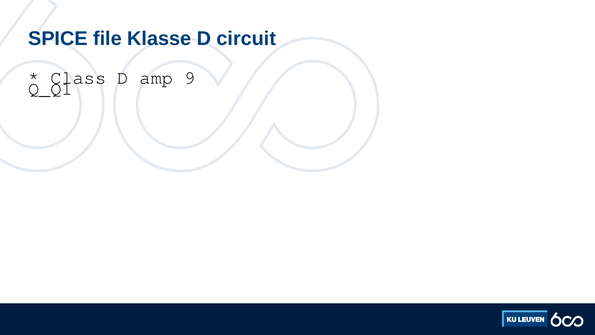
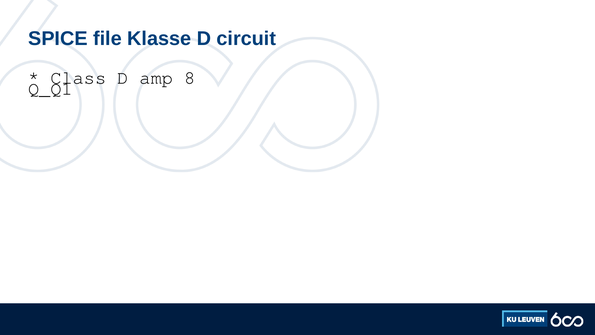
9: 9 -> 8
